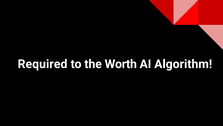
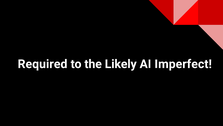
Worth: Worth -> Likely
Algorithm: Algorithm -> Imperfect
